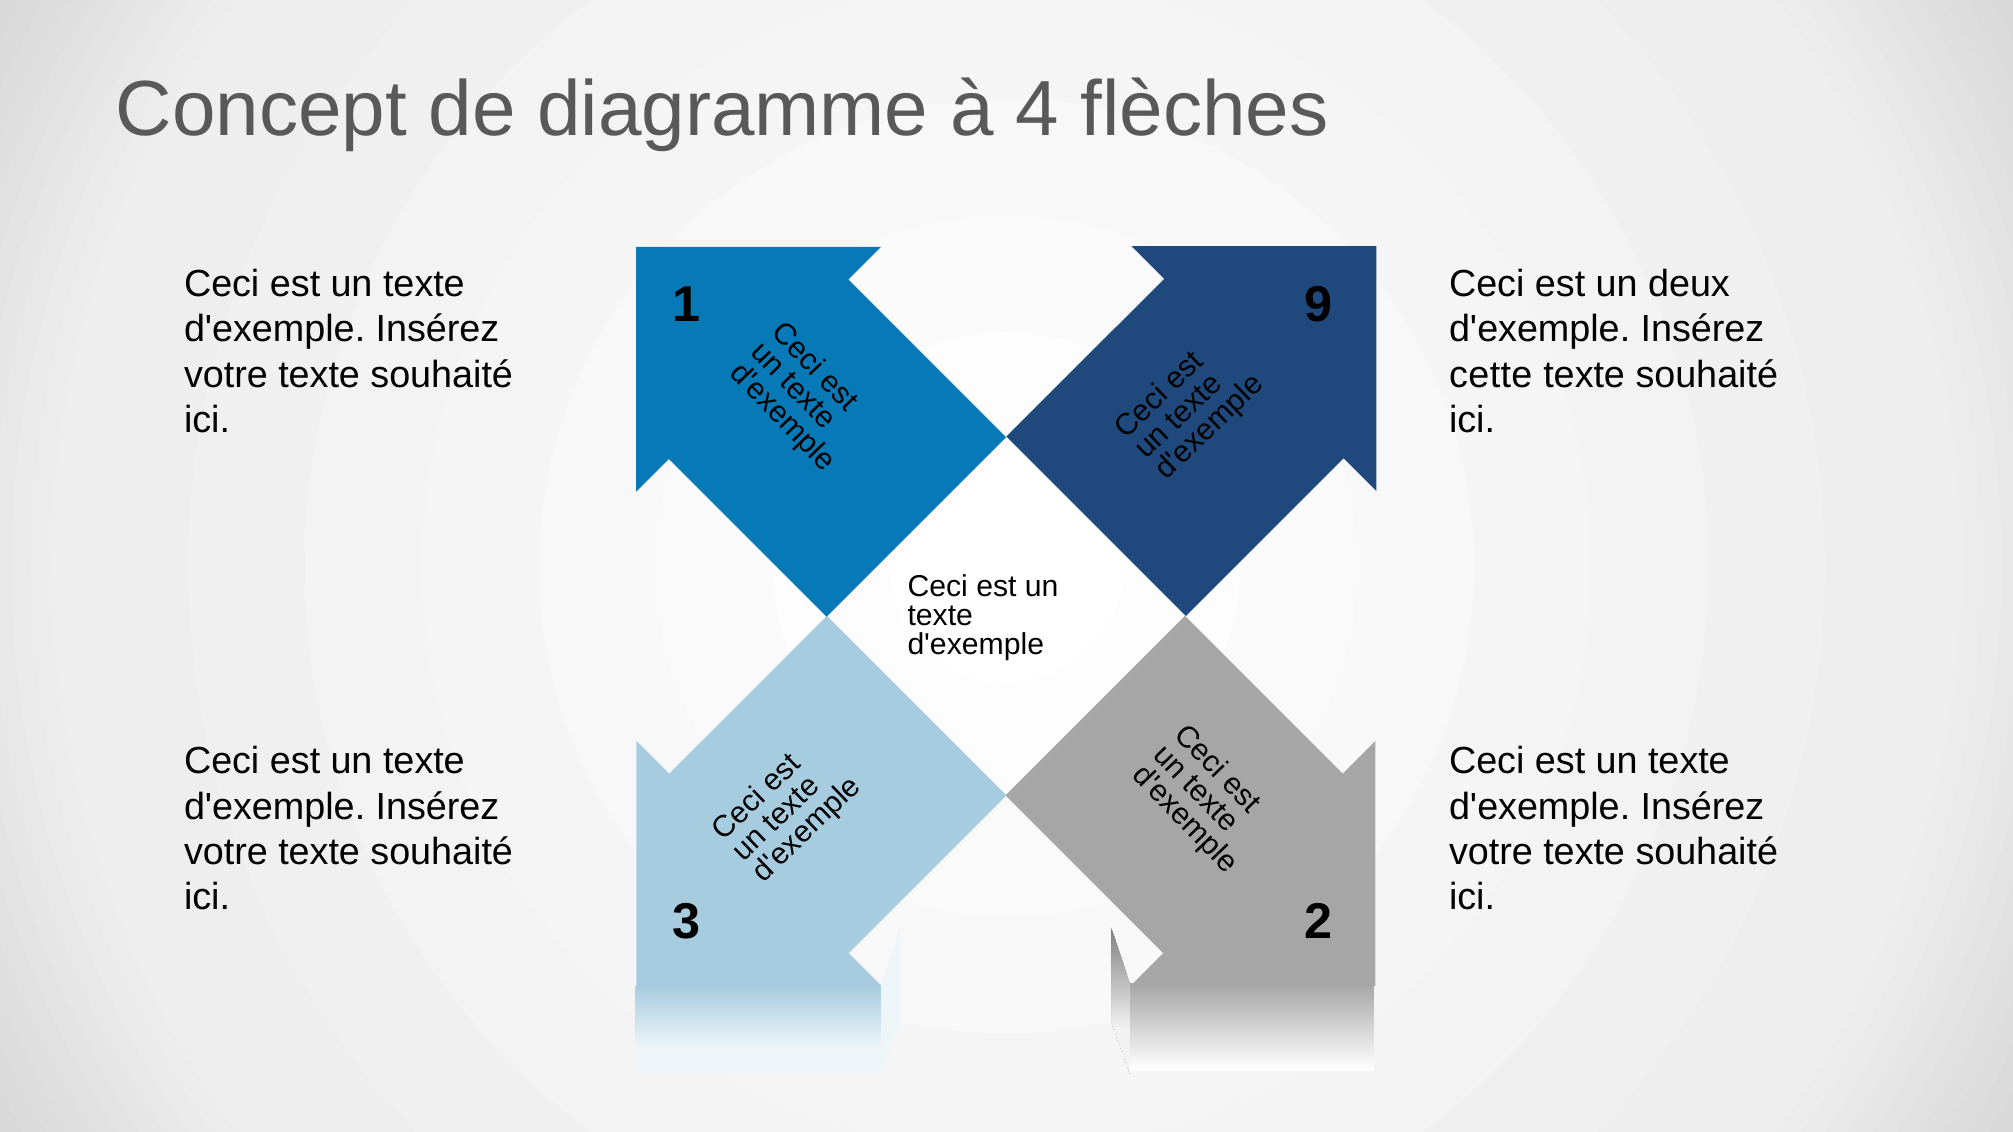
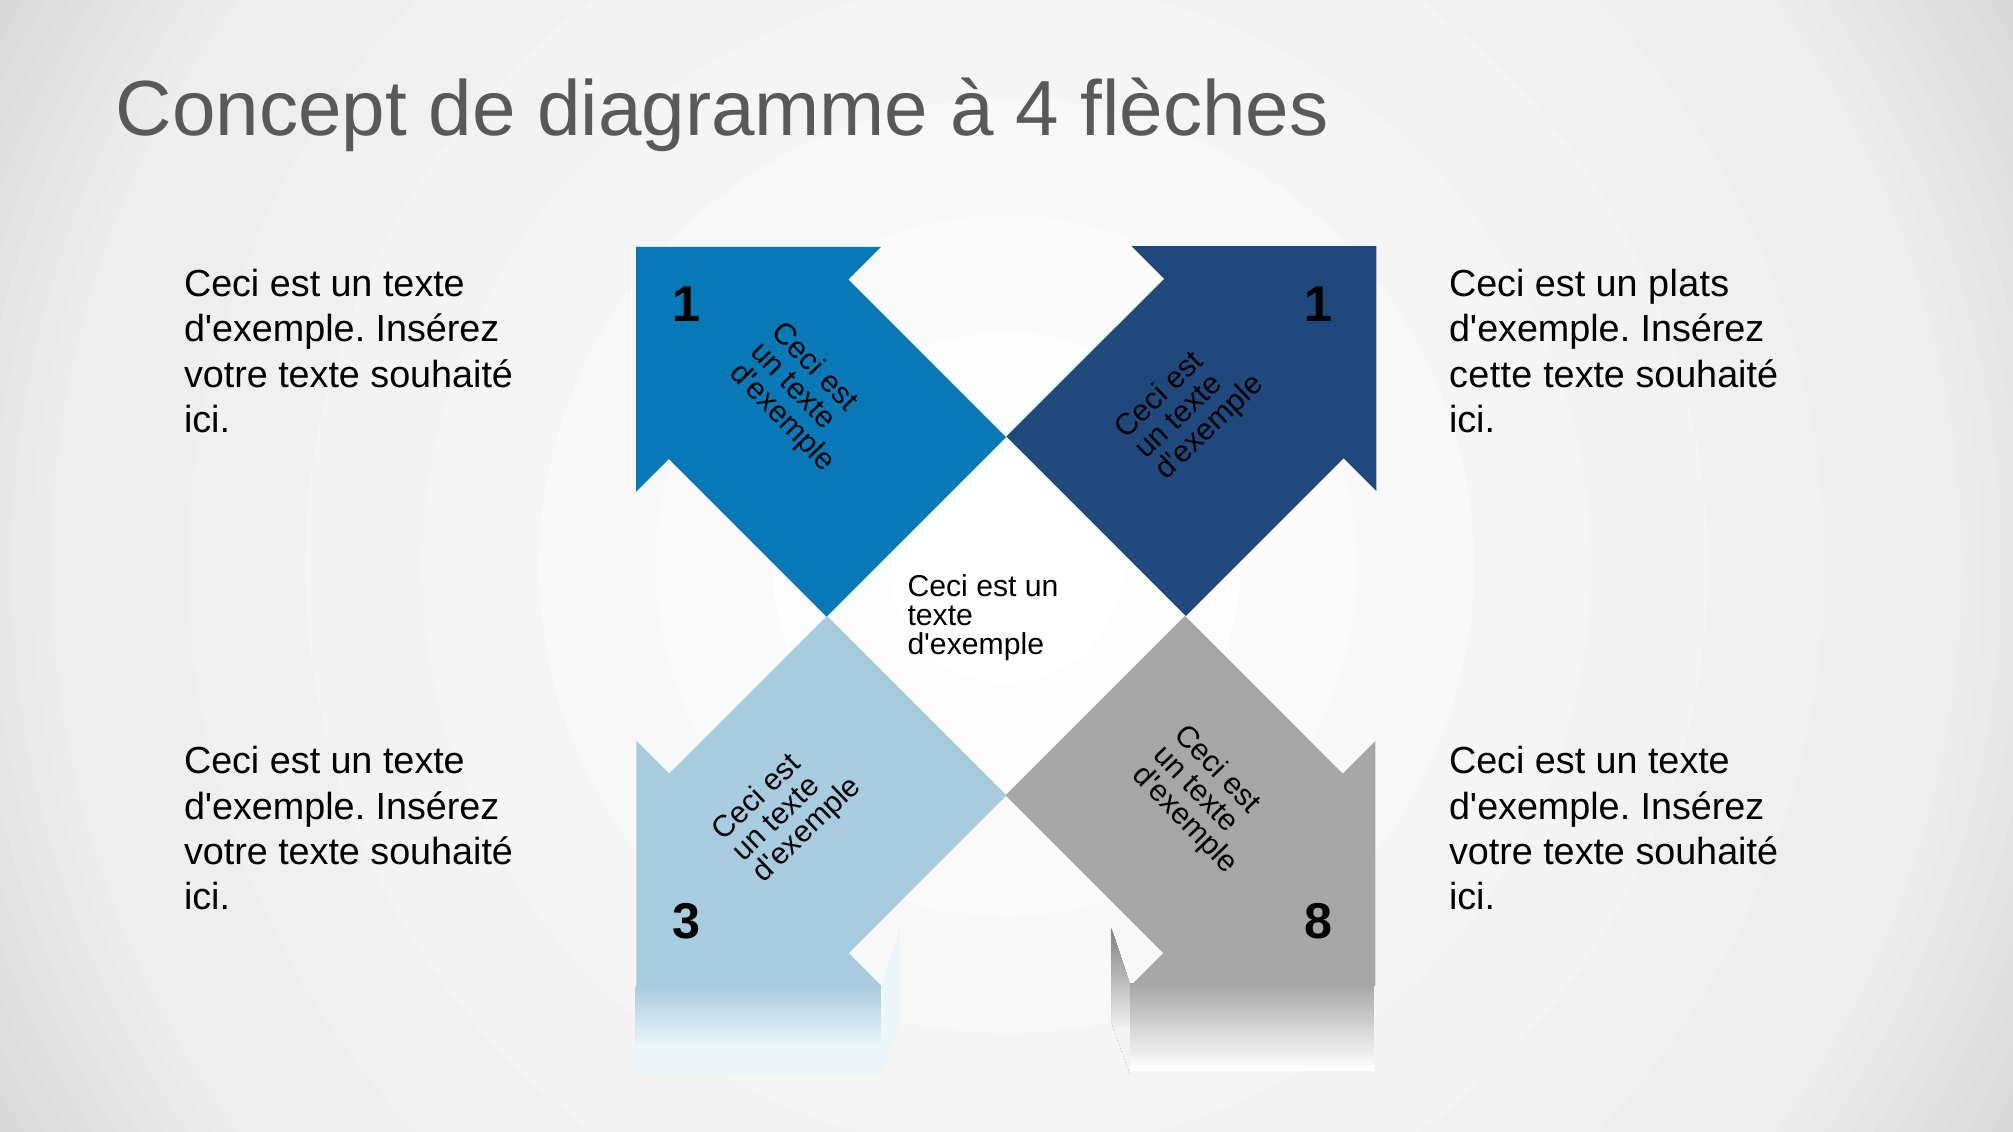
deux: deux -> plats
1 9: 9 -> 1
2: 2 -> 8
